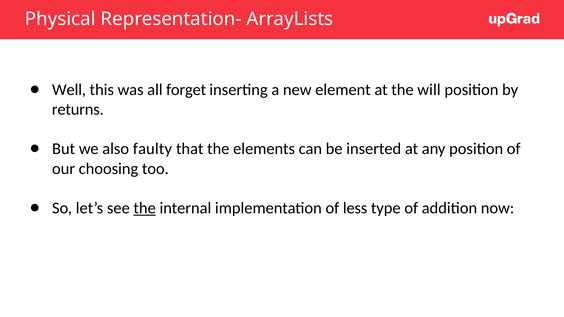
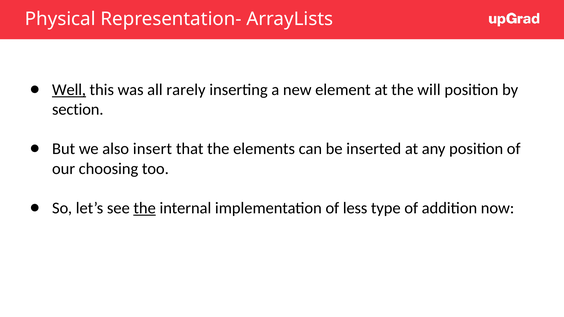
Well underline: none -> present
forget: forget -> rarely
returns: returns -> section
faulty: faulty -> insert
